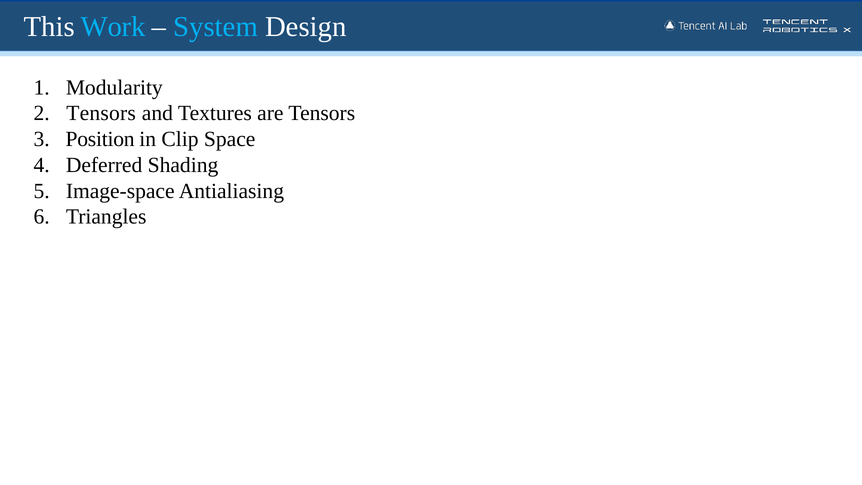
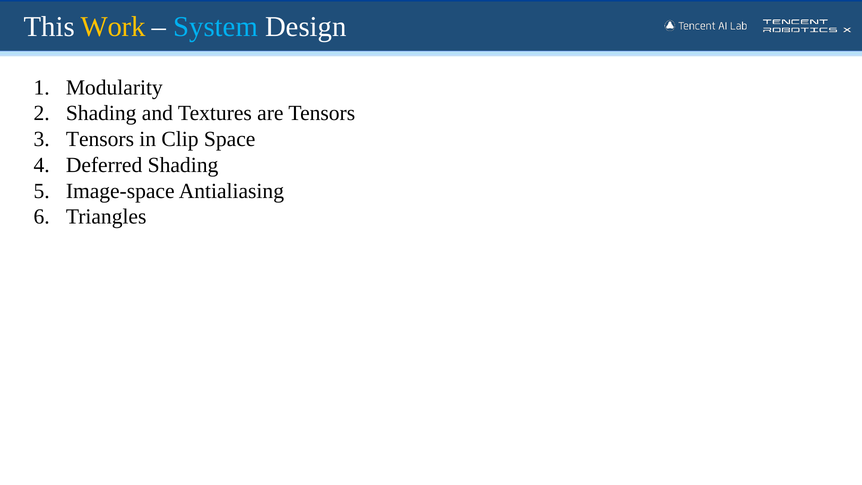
Work colour: light blue -> yellow
Tensors at (101, 113): Tensors -> Shading
Position at (100, 139): Position -> Tensors
